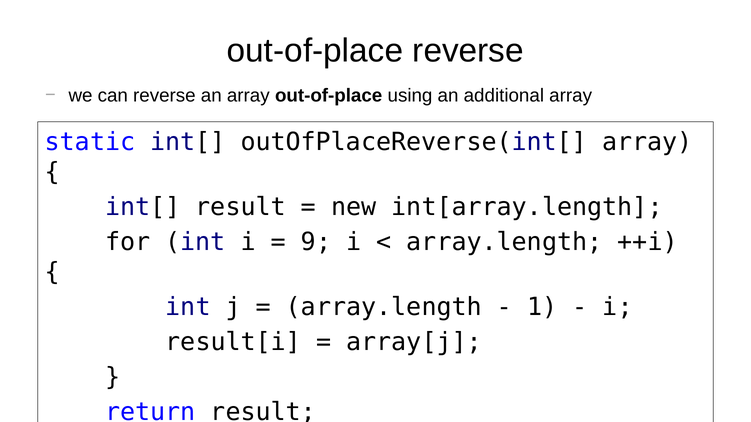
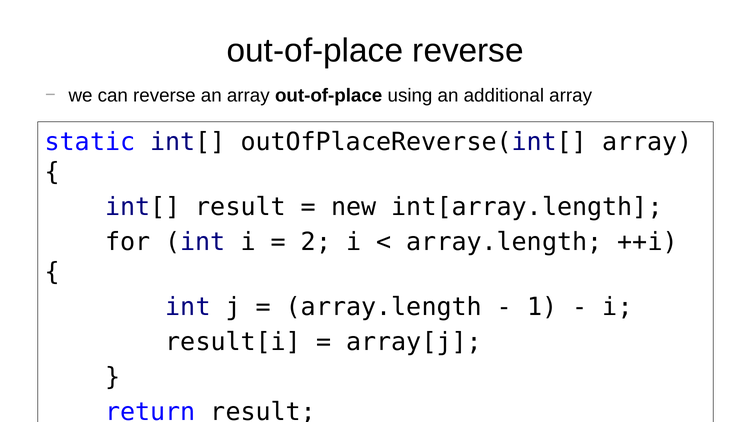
9: 9 -> 2
